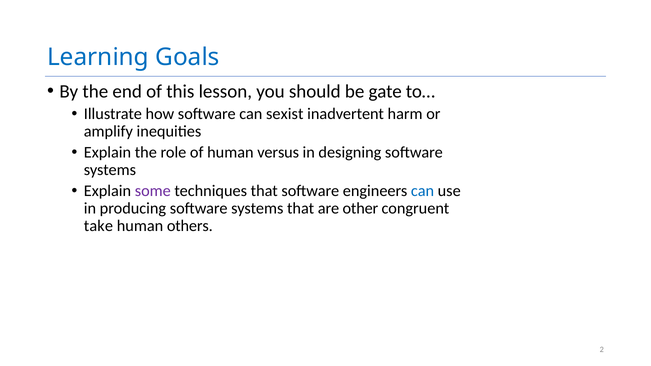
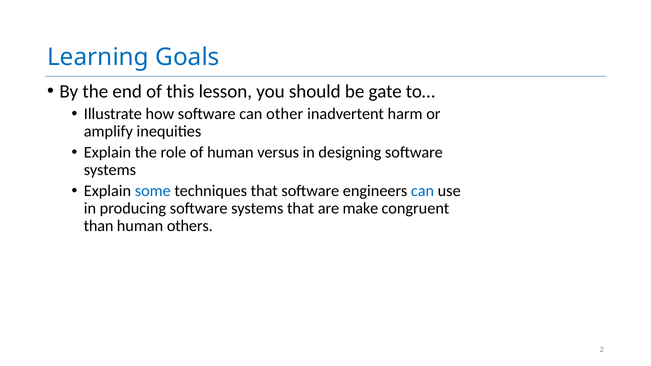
sexist: sexist -> other
some colour: purple -> blue
other: other -> make
take: take -> than
